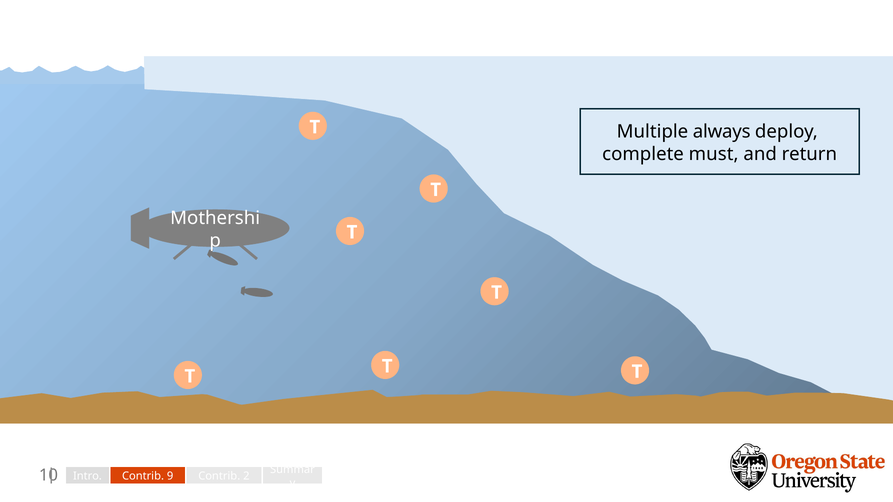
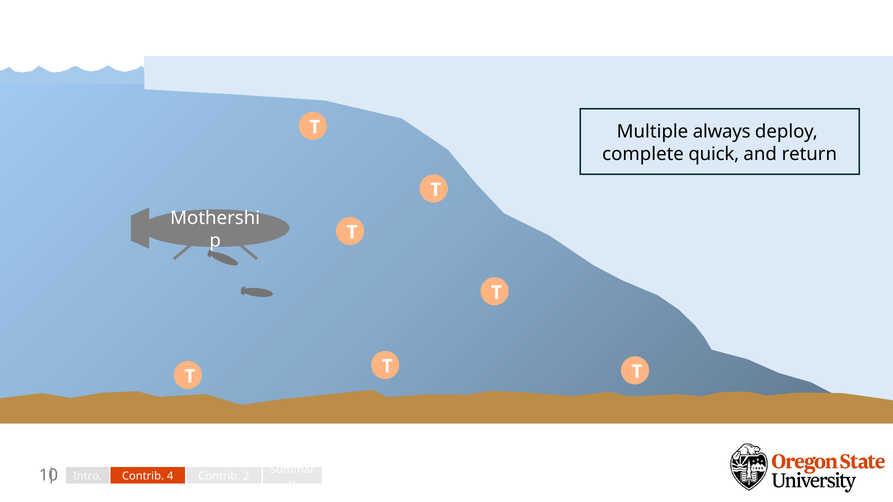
must: must -> quick
9: 9 -> 4
